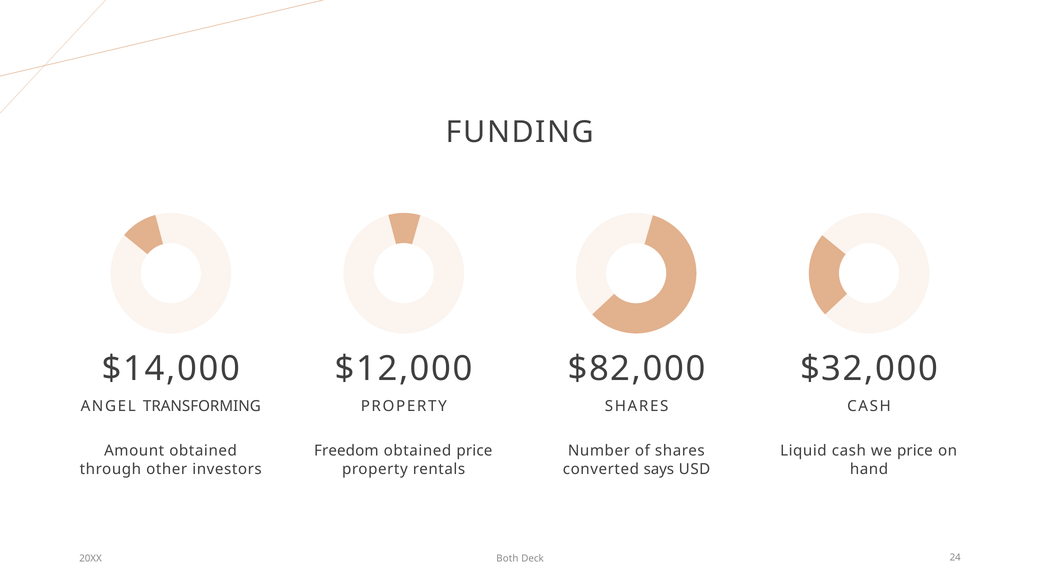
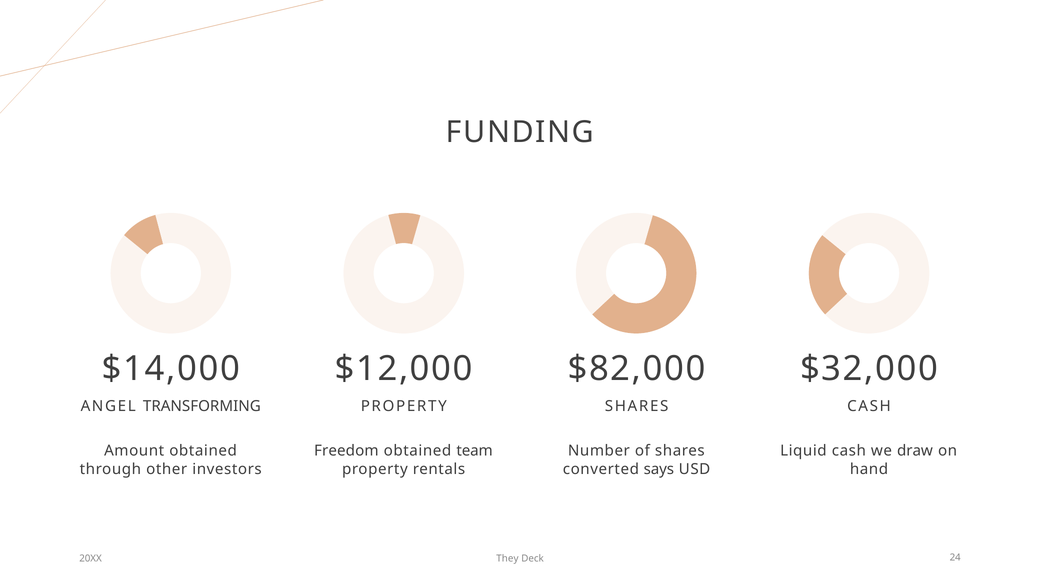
obtained price: price -> team
we price: price -> draw
Both: Both -> They
